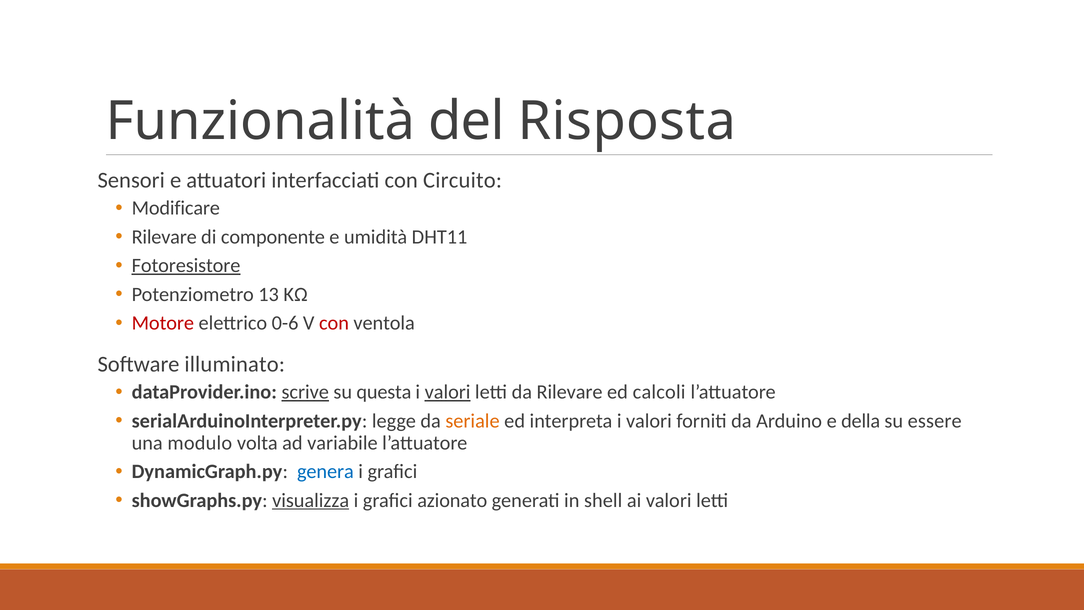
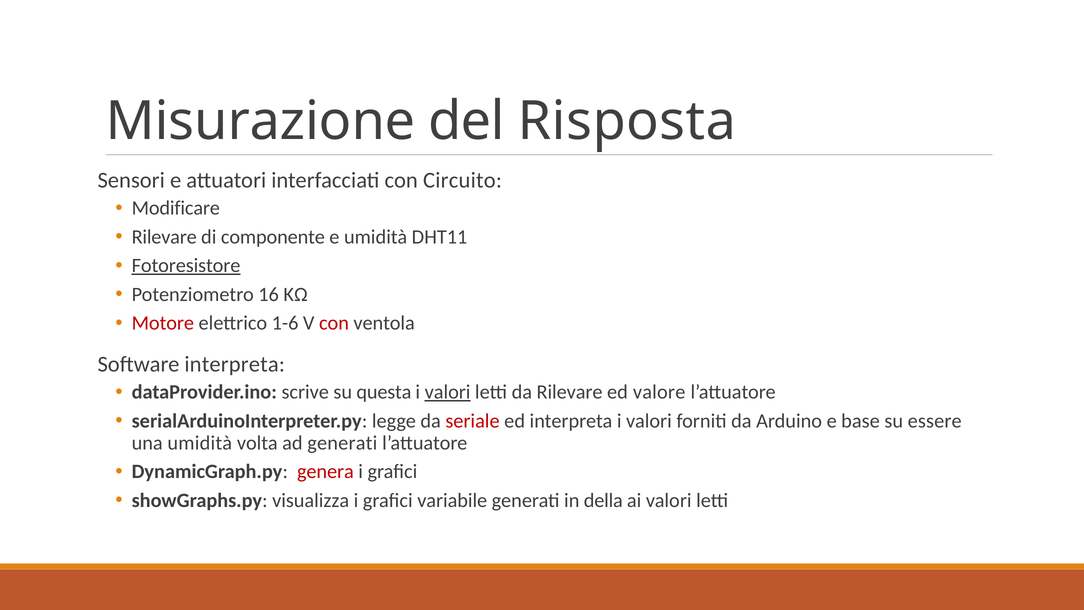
Funzionalità: Funzionalità -> Misurazione
13: 13 -> 16
0-6: 0-6 -> 1-6
Software illuminato: illuminato -> interpreta
scrive underline: present -> none
calcoli: calcoli -> valore
seriale colour: orange -> red
della: della -> base
una modulo: modulo -> umidità
ad variabile: variabile -> generati
genera colour: blue -> red
visualizza underline: present -> none
azionato: azionato -> variabile
shell: shell -> della
